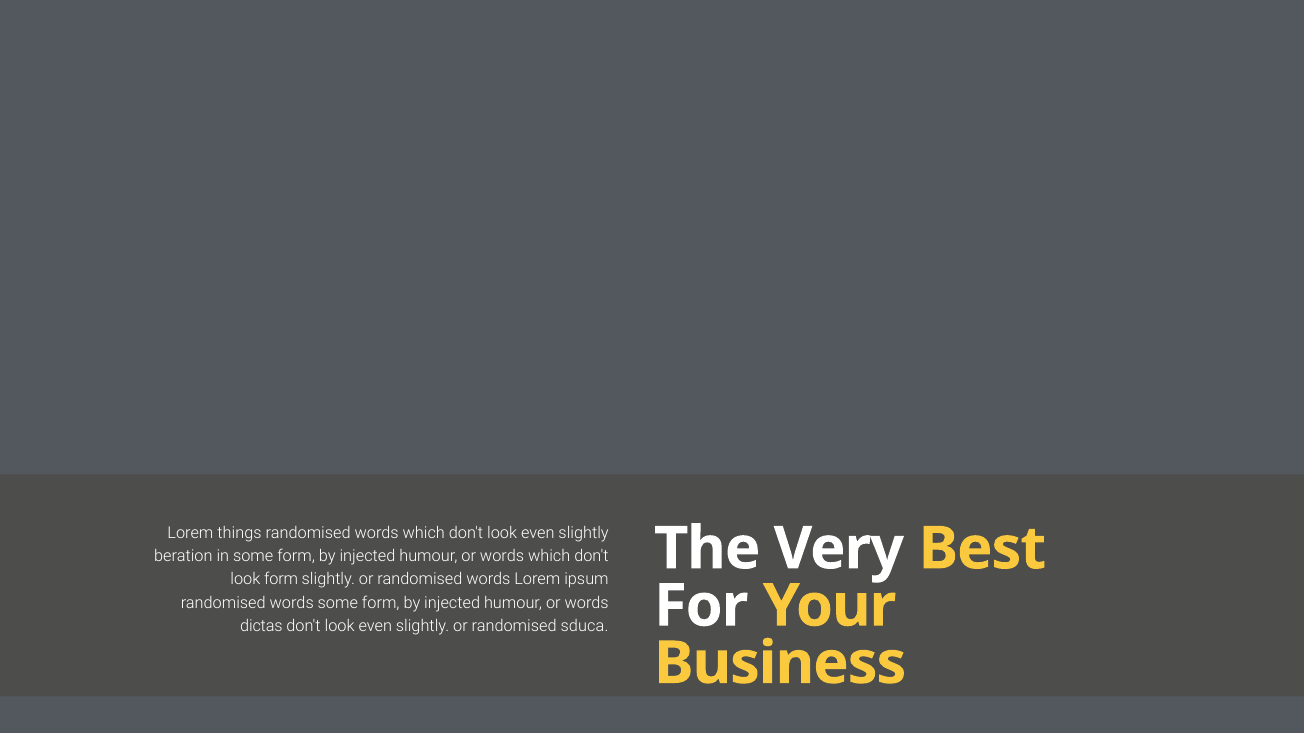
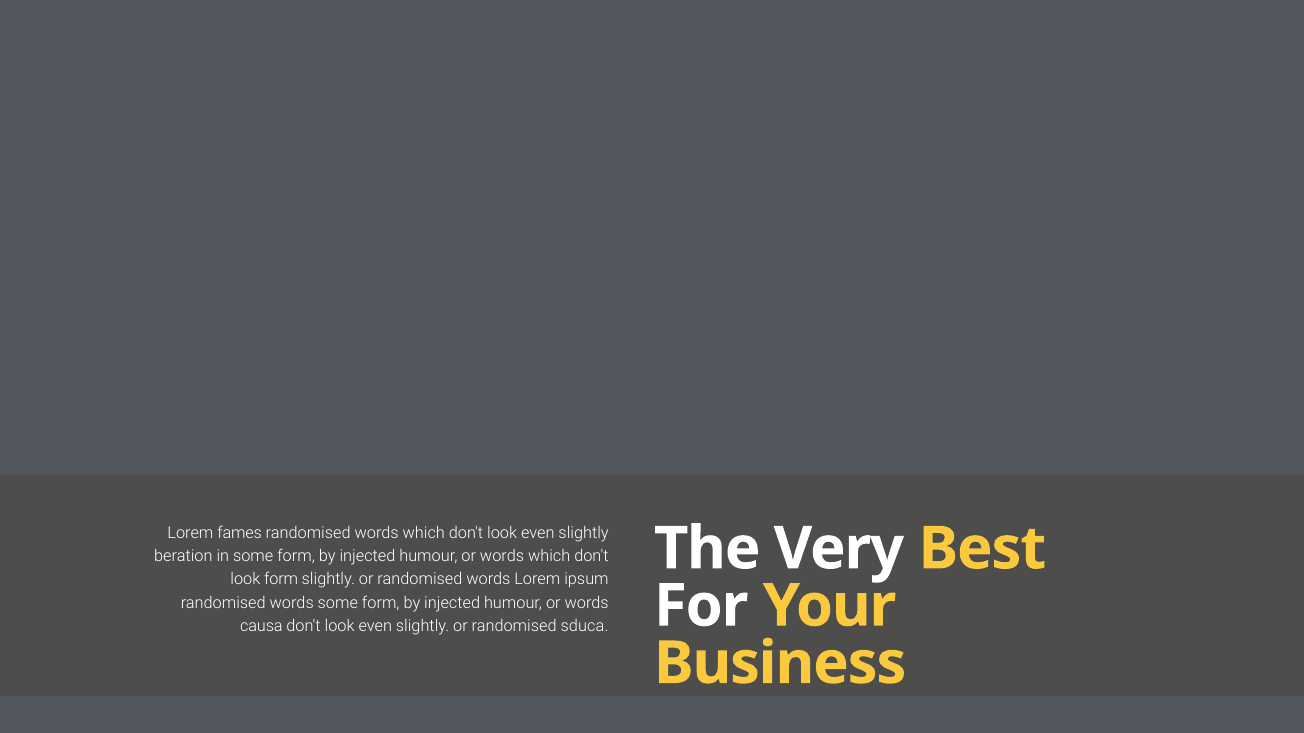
things: things -> fames
dictas: dictas -> causa
